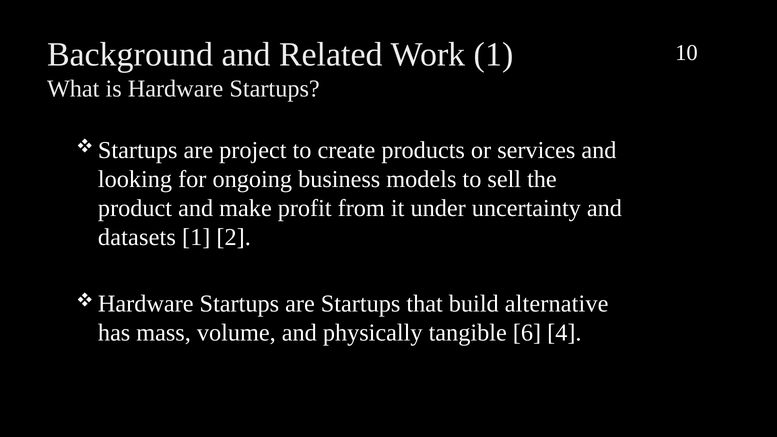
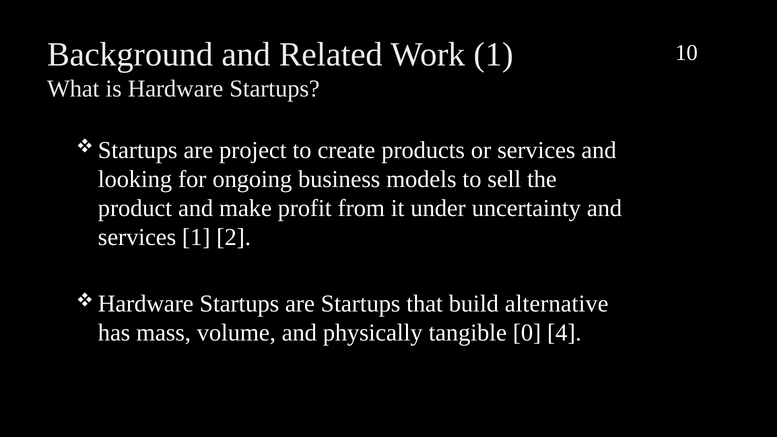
datasets at (137, 237): datasets -> services
6: 6 -> 0
